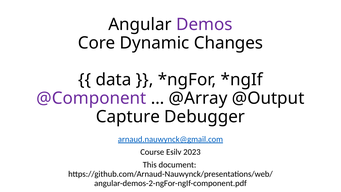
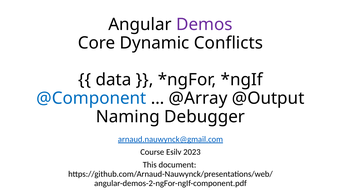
Changes: Changes -> Conflicts
@Component colour: purple -> blue
Capture: Capture -> Naming
